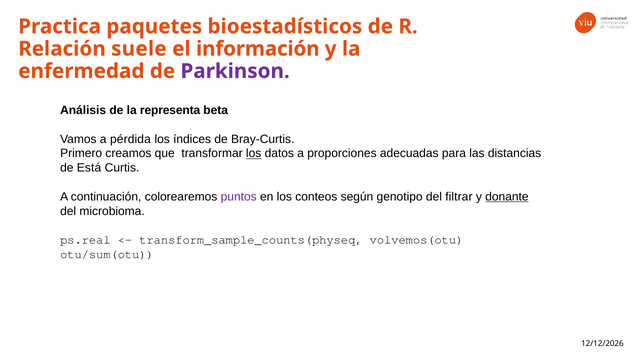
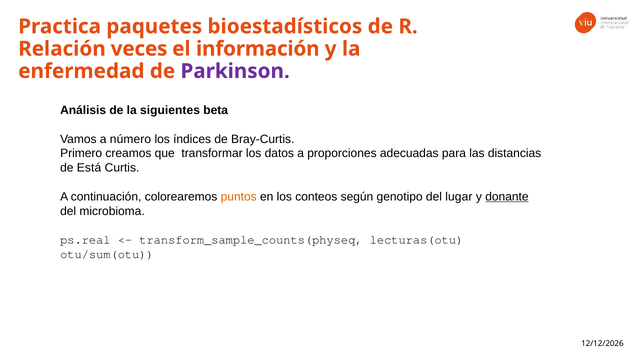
suele: suele -> veces
representa: representa -> siguientes
pérdida: pérdida -> número
los at (254, 154) underline: present -> none
puntos colour: purple -> orange
filtrar: filtrar -> lugar
volvemos(otu: volvemos(otu -> lecturas(otu
